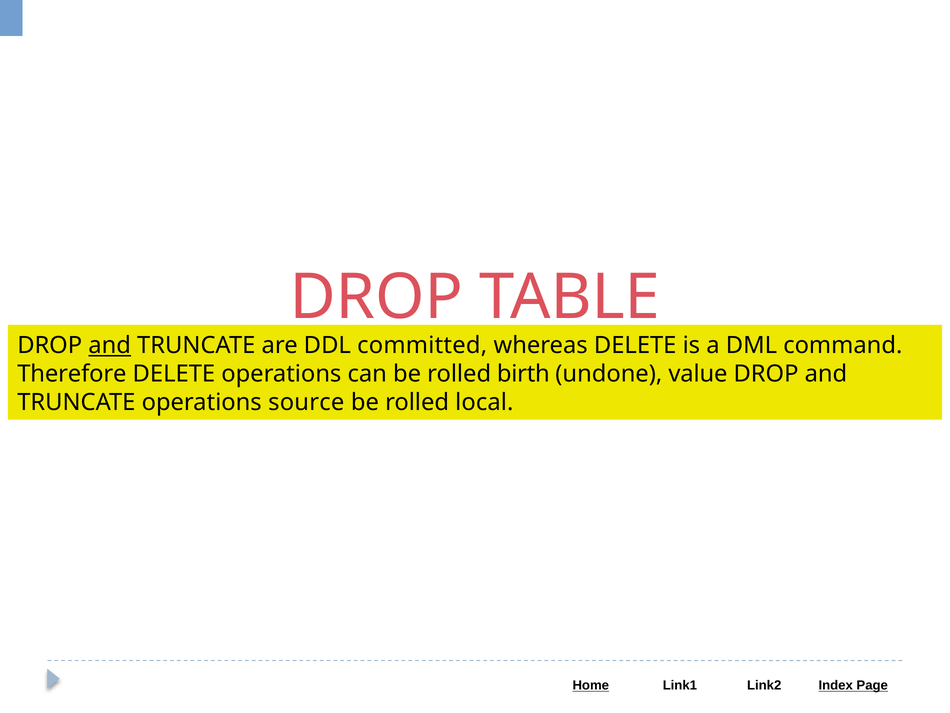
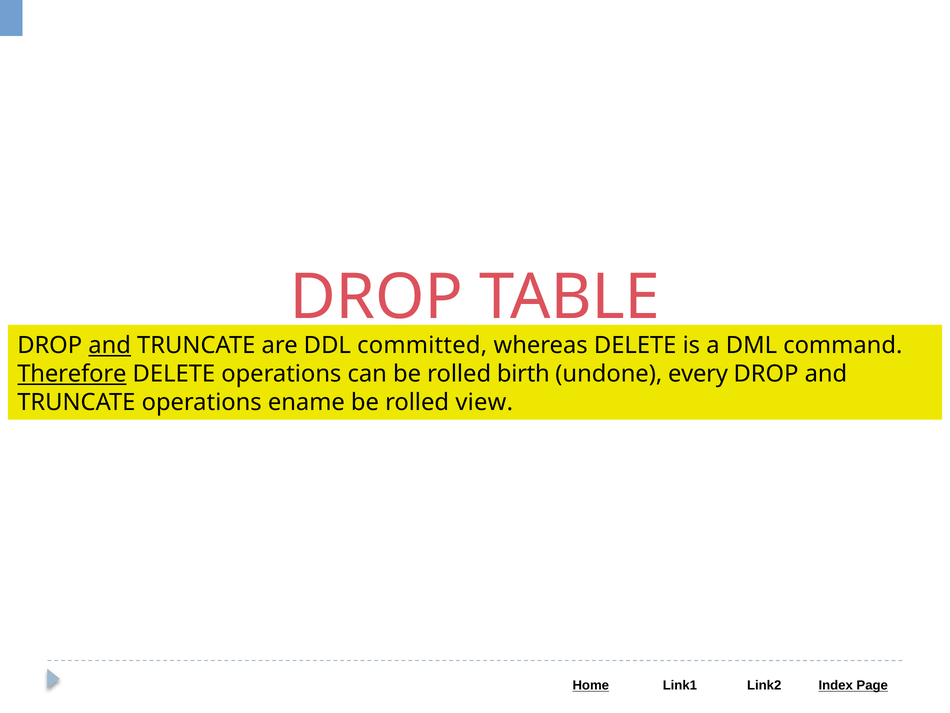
Therefore underline: none -> present
value: value -> every
source: source -> ename
local: local -> view
